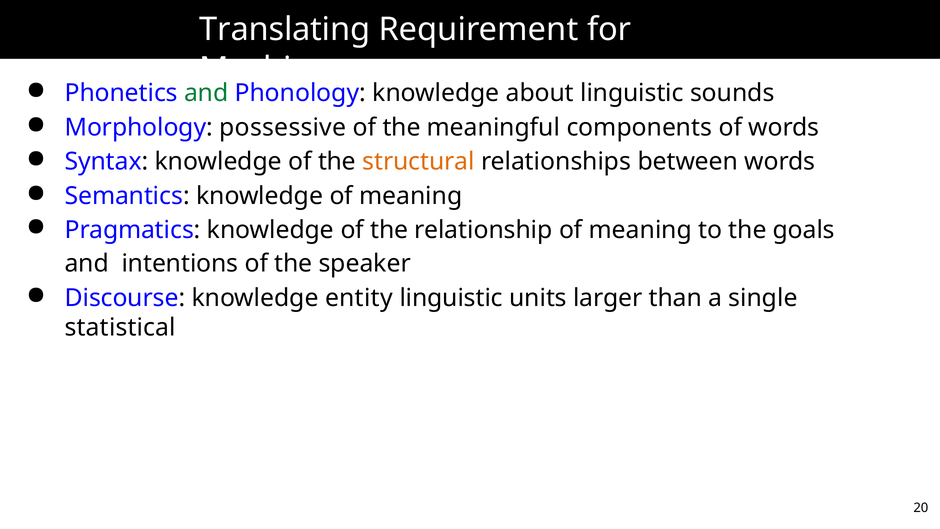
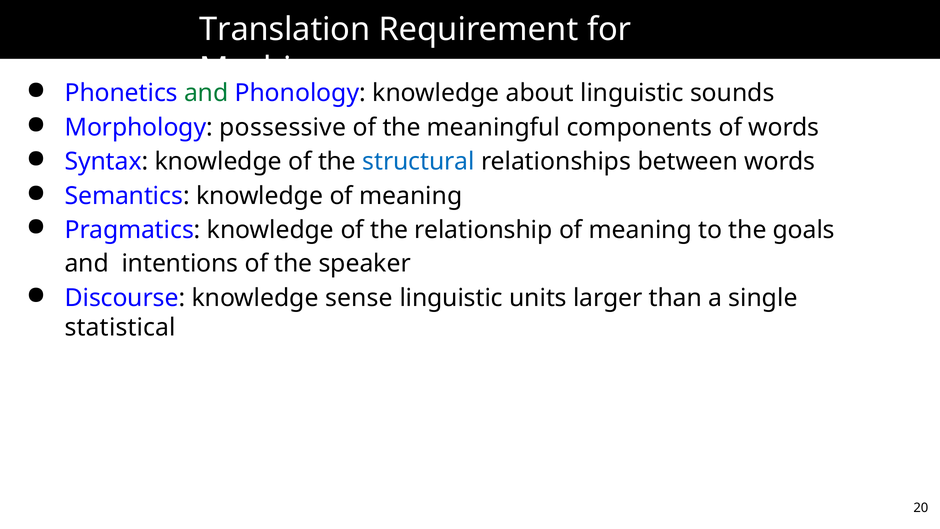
Translating: Translating -> Translation
structural colour: orange -> blue
entity: entity -> sense
